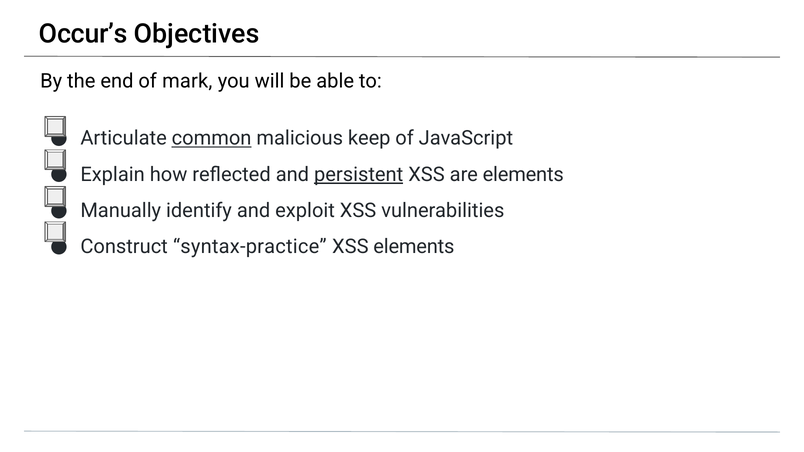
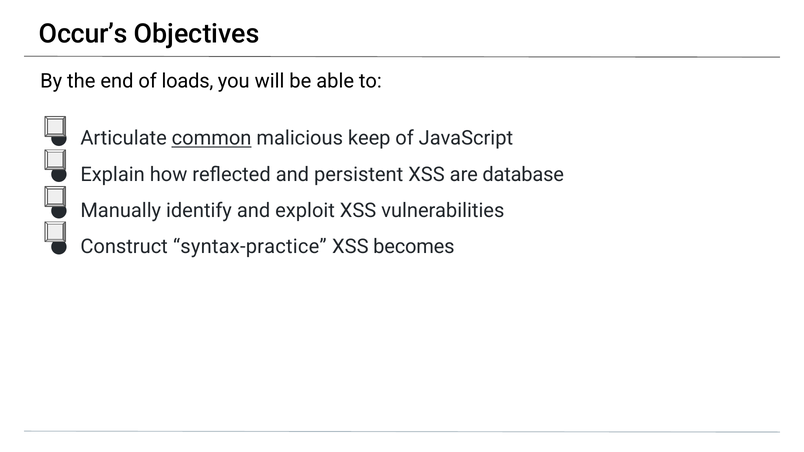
mark: mark -> loads
persistent underline: present -> none
are elements: elements -> database
XSS elements: elements -> becomes
